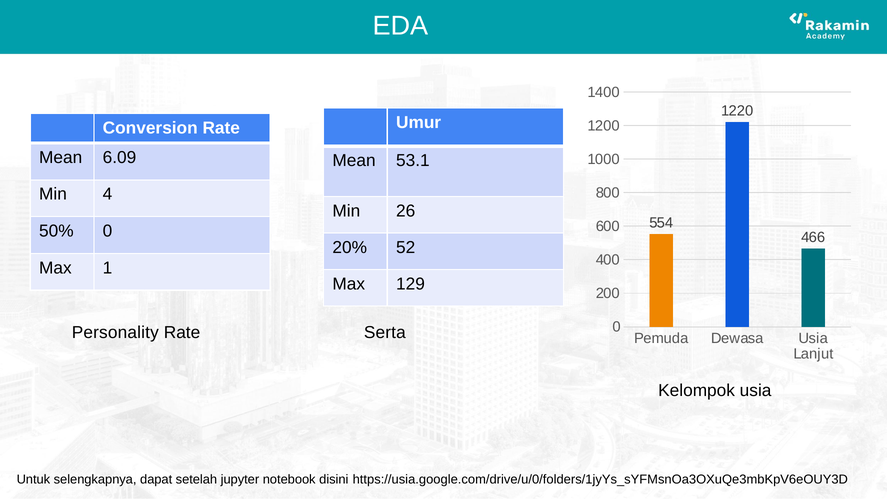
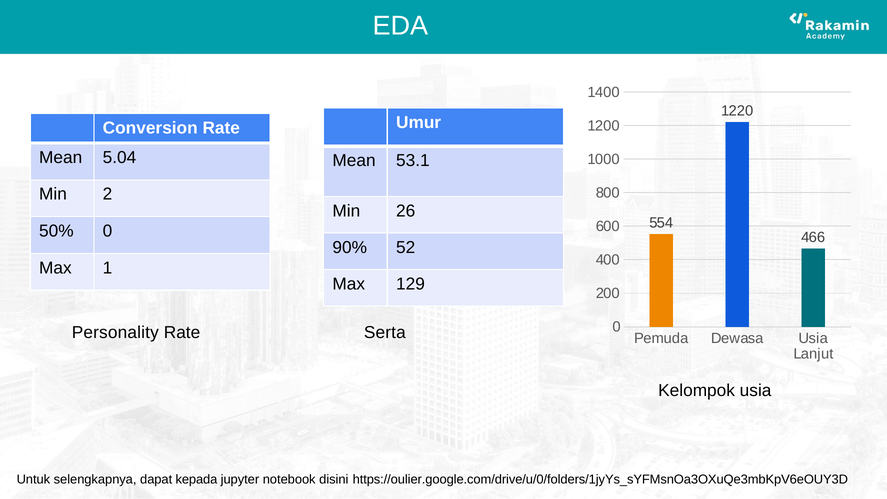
6.09: 6.09 -> 5.04
4: 4 -> 2
20%: 20% -> 90%
setelah: setelah -> kepada
https://usia.google.com/drive/u/0/folders/1jyYs_sYFMsnOa3OXuQe3mbKpV6eOUY3D: https://usia.google.com/drive/u/0/folders/1jyYs_sYFMsnOa3OXuQe3mbKpV6eOUY3D -> https://oulier.google.com/drive/u/0/folders/1jyYs_sYFMsnOa3OXuQe3mbKpV6eOUY3D
